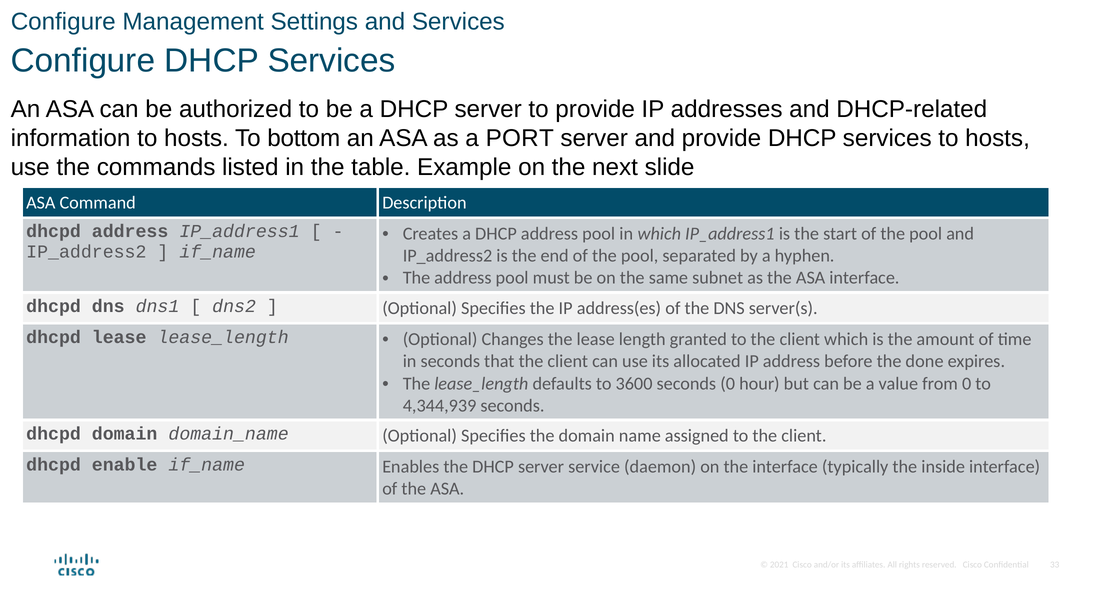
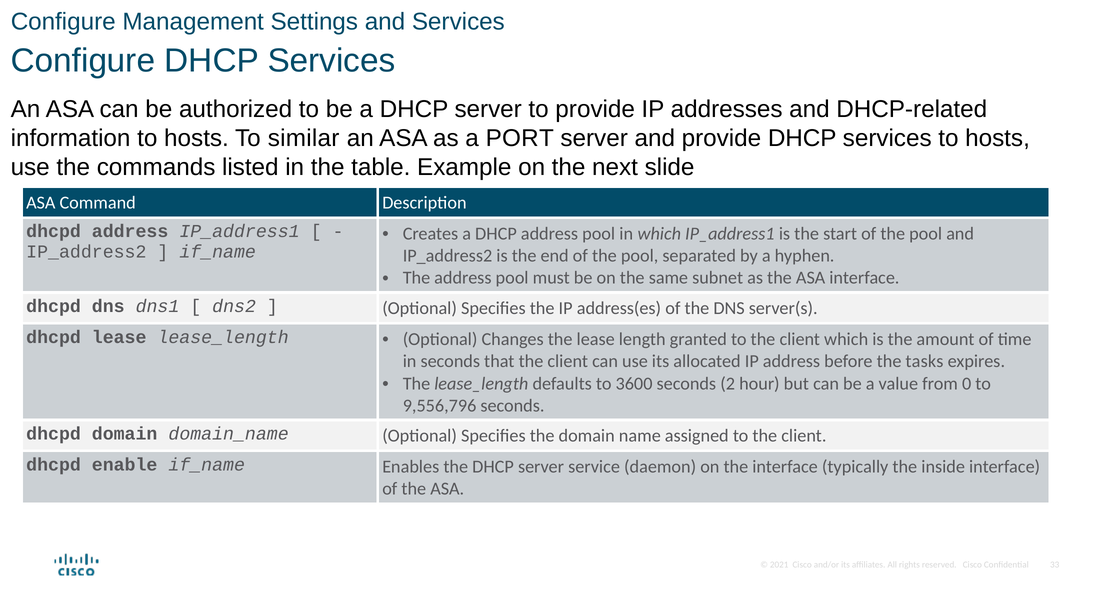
bottom: bottom -> similar
done: done -> tasks
seconds 0: 0 -> 2
4,344,939: 4,344,939 -> 9,556,796
